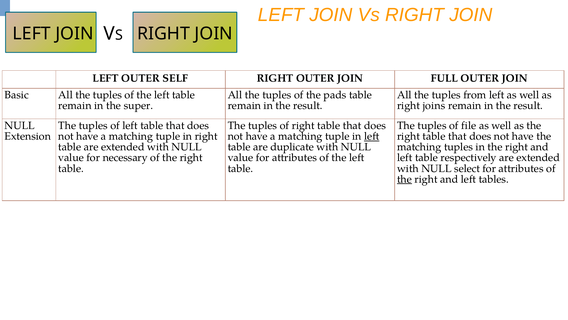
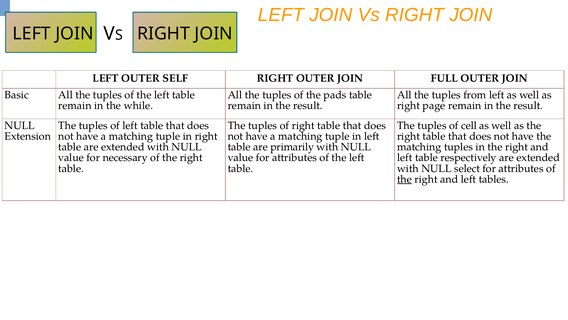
super: super -> while
joins: joins -> page
file: file -> cell
left at (372, 136) underline: present -> none
duplicate: duplicate -> primarily
